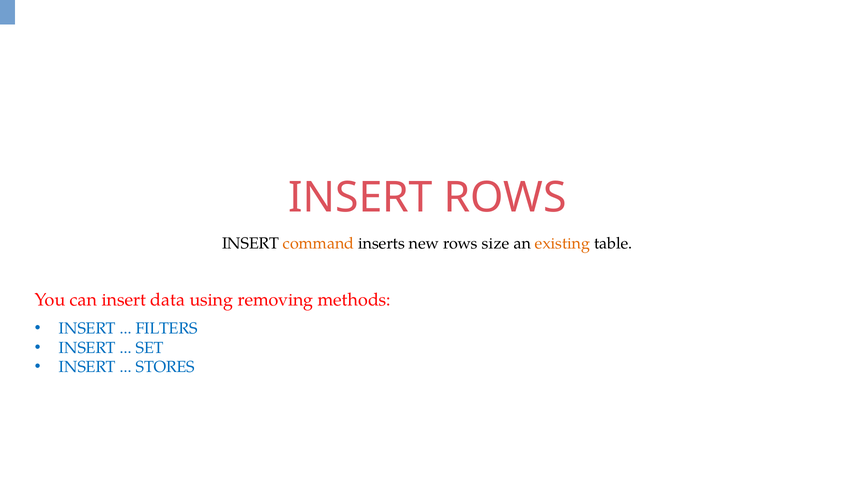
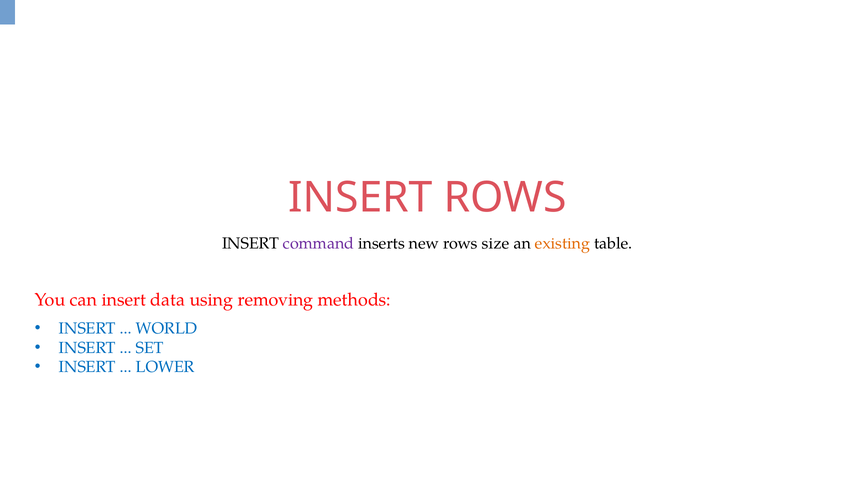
command colour: orange -> purple
FILTERS: FILTERS -> WORLD
STORES: STORES -> LOWER
